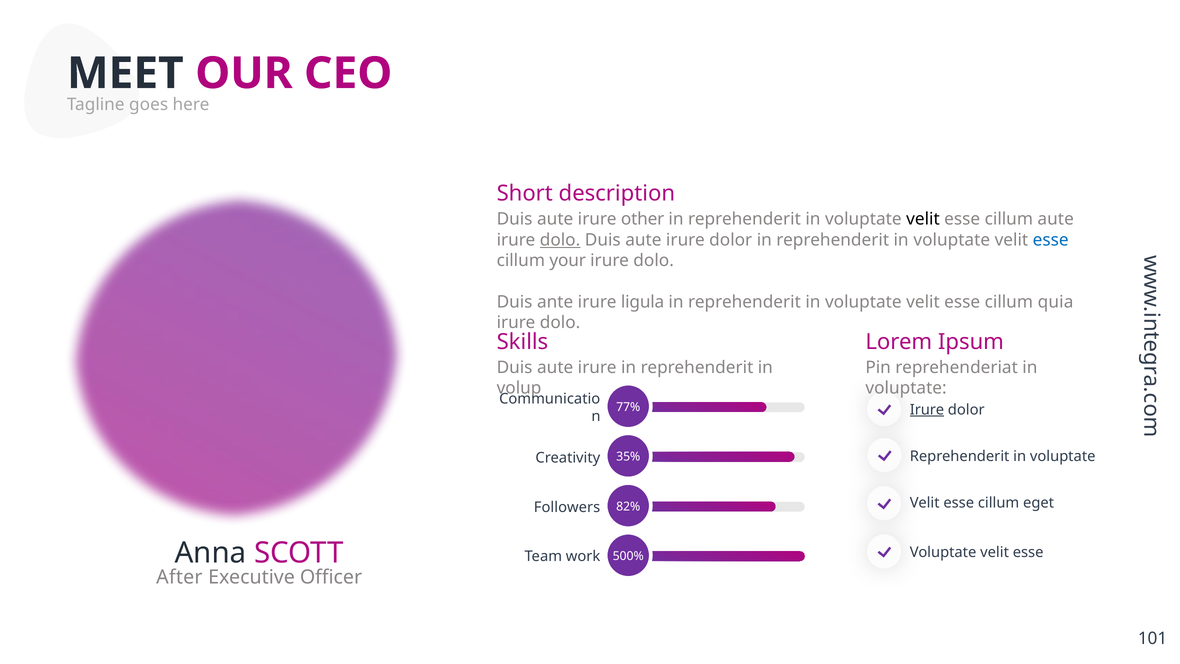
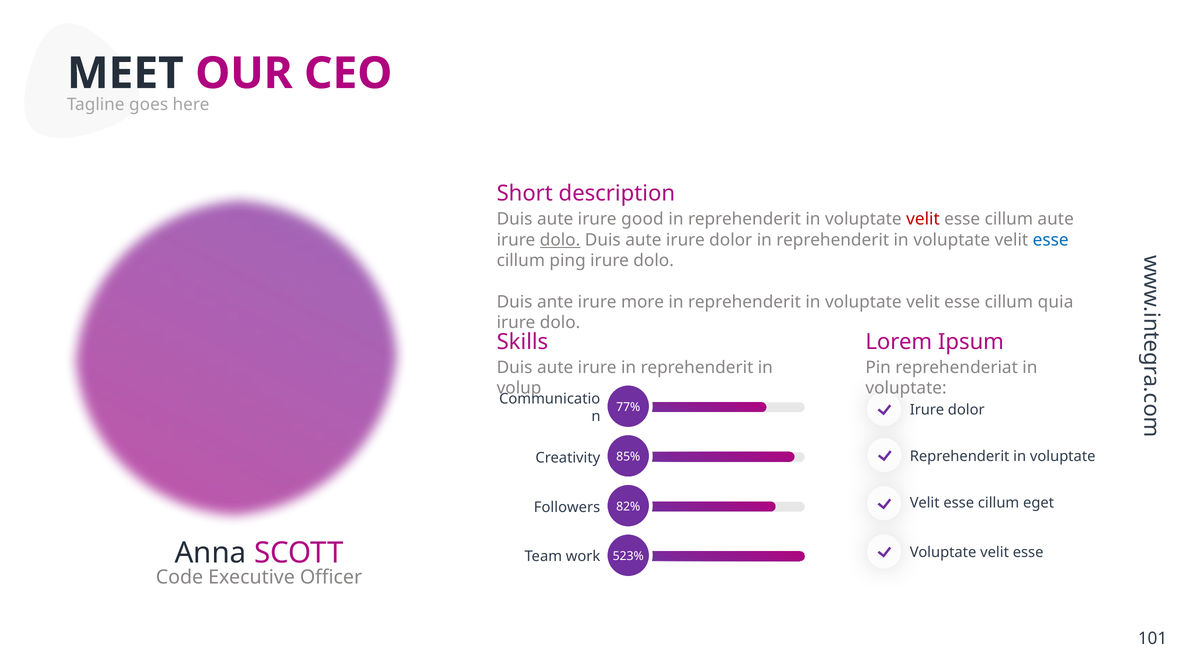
other: other -> good
velit at (923, 219) colour: black -> red
your: your -> ping
ligula: ligula -> more
Irure at (927, 410) underline: present -> none
35%: 35% -> 85%
500%: 500% -> 523%
After: After -> Code
